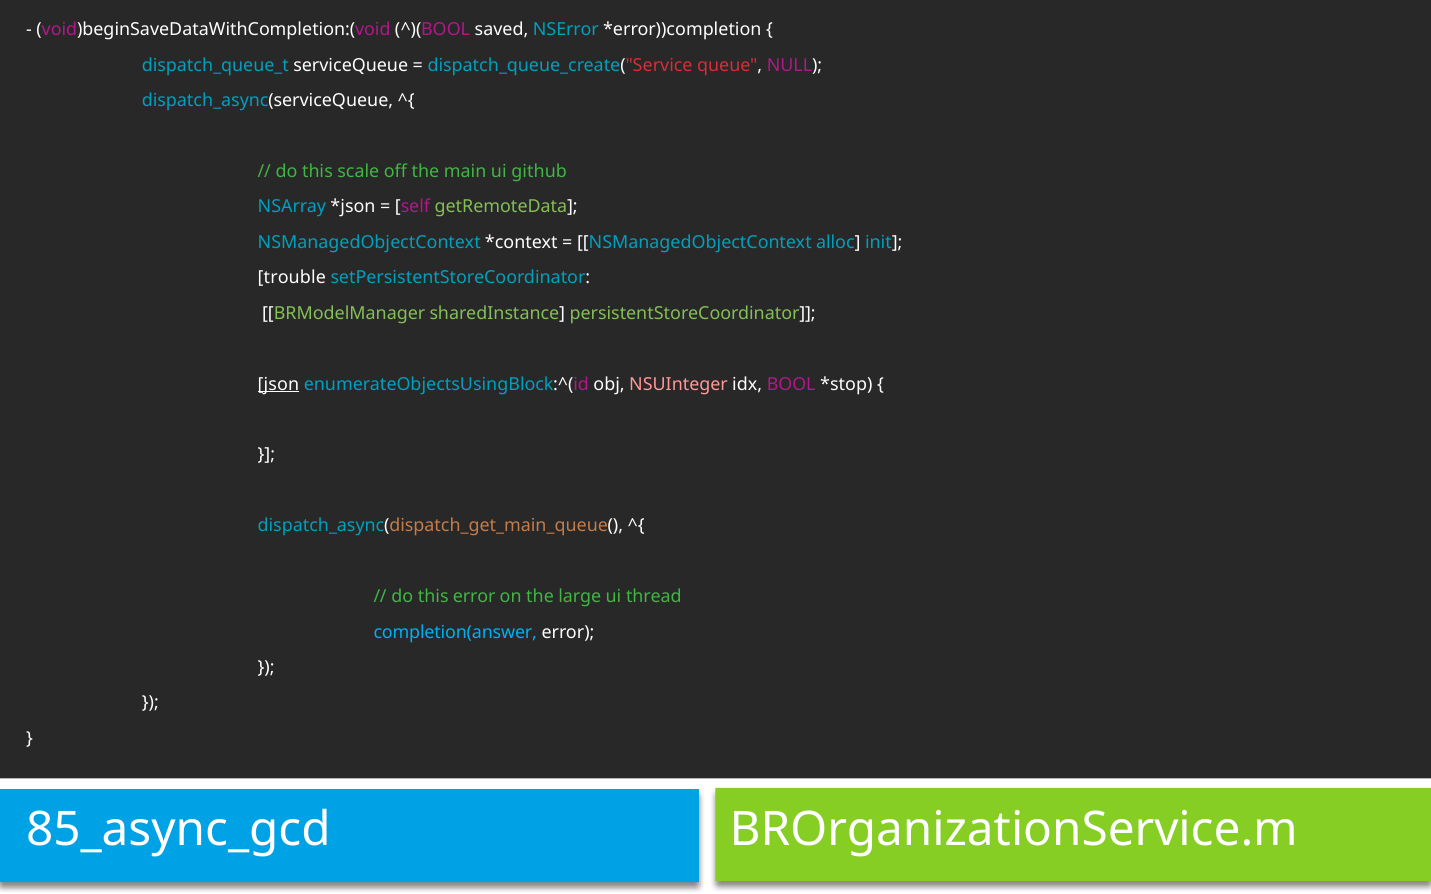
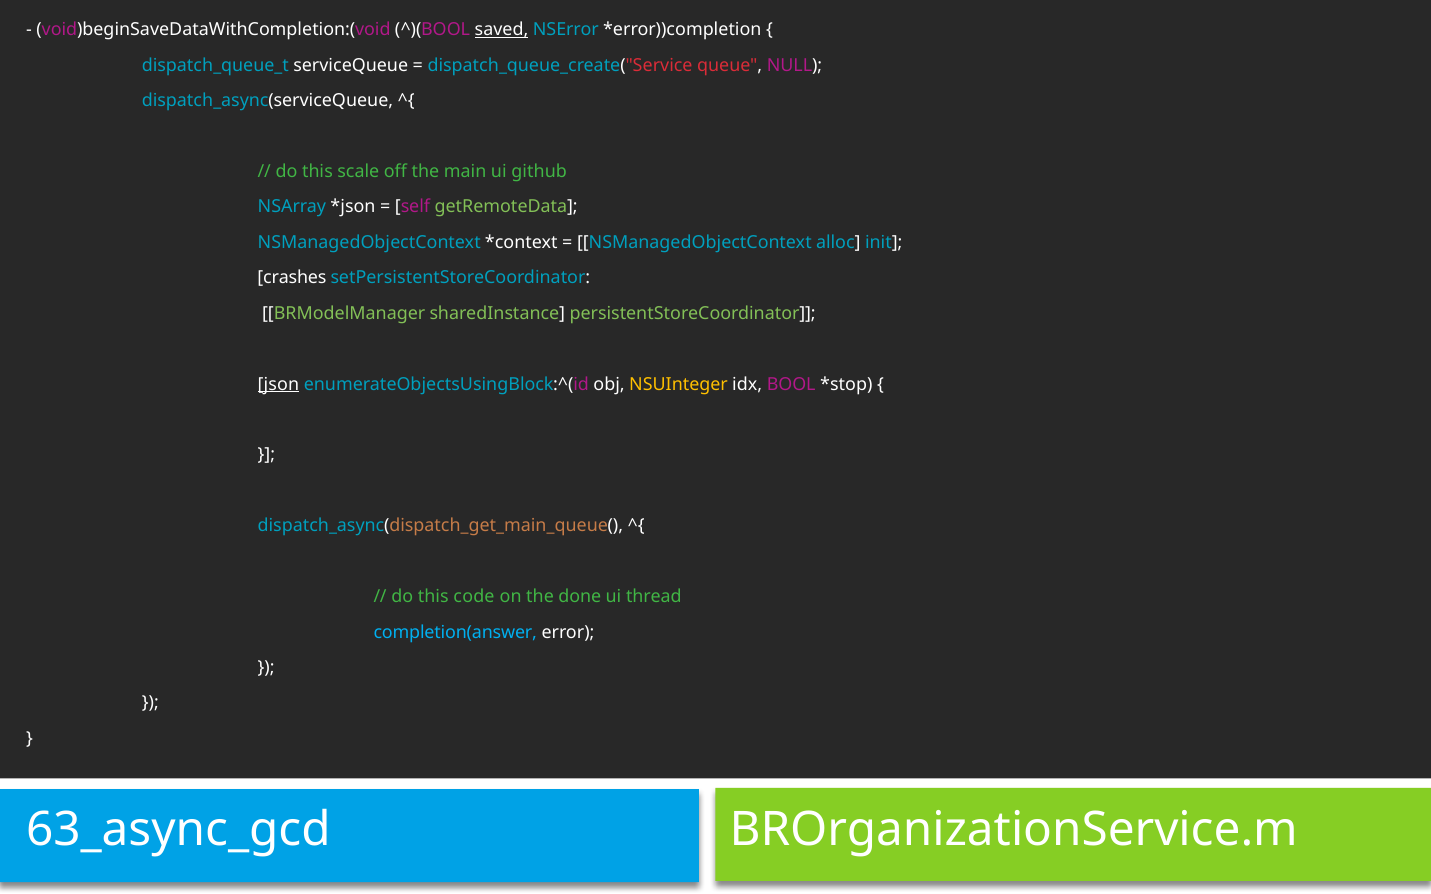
saved underline: none -> present
trouble: trouble -> crashes
NSUInteger colour: pink -> yellow
this error: error -> code
large: large -> done
85_async_gcd: 85_async_gcd -> 63_async_gcd
